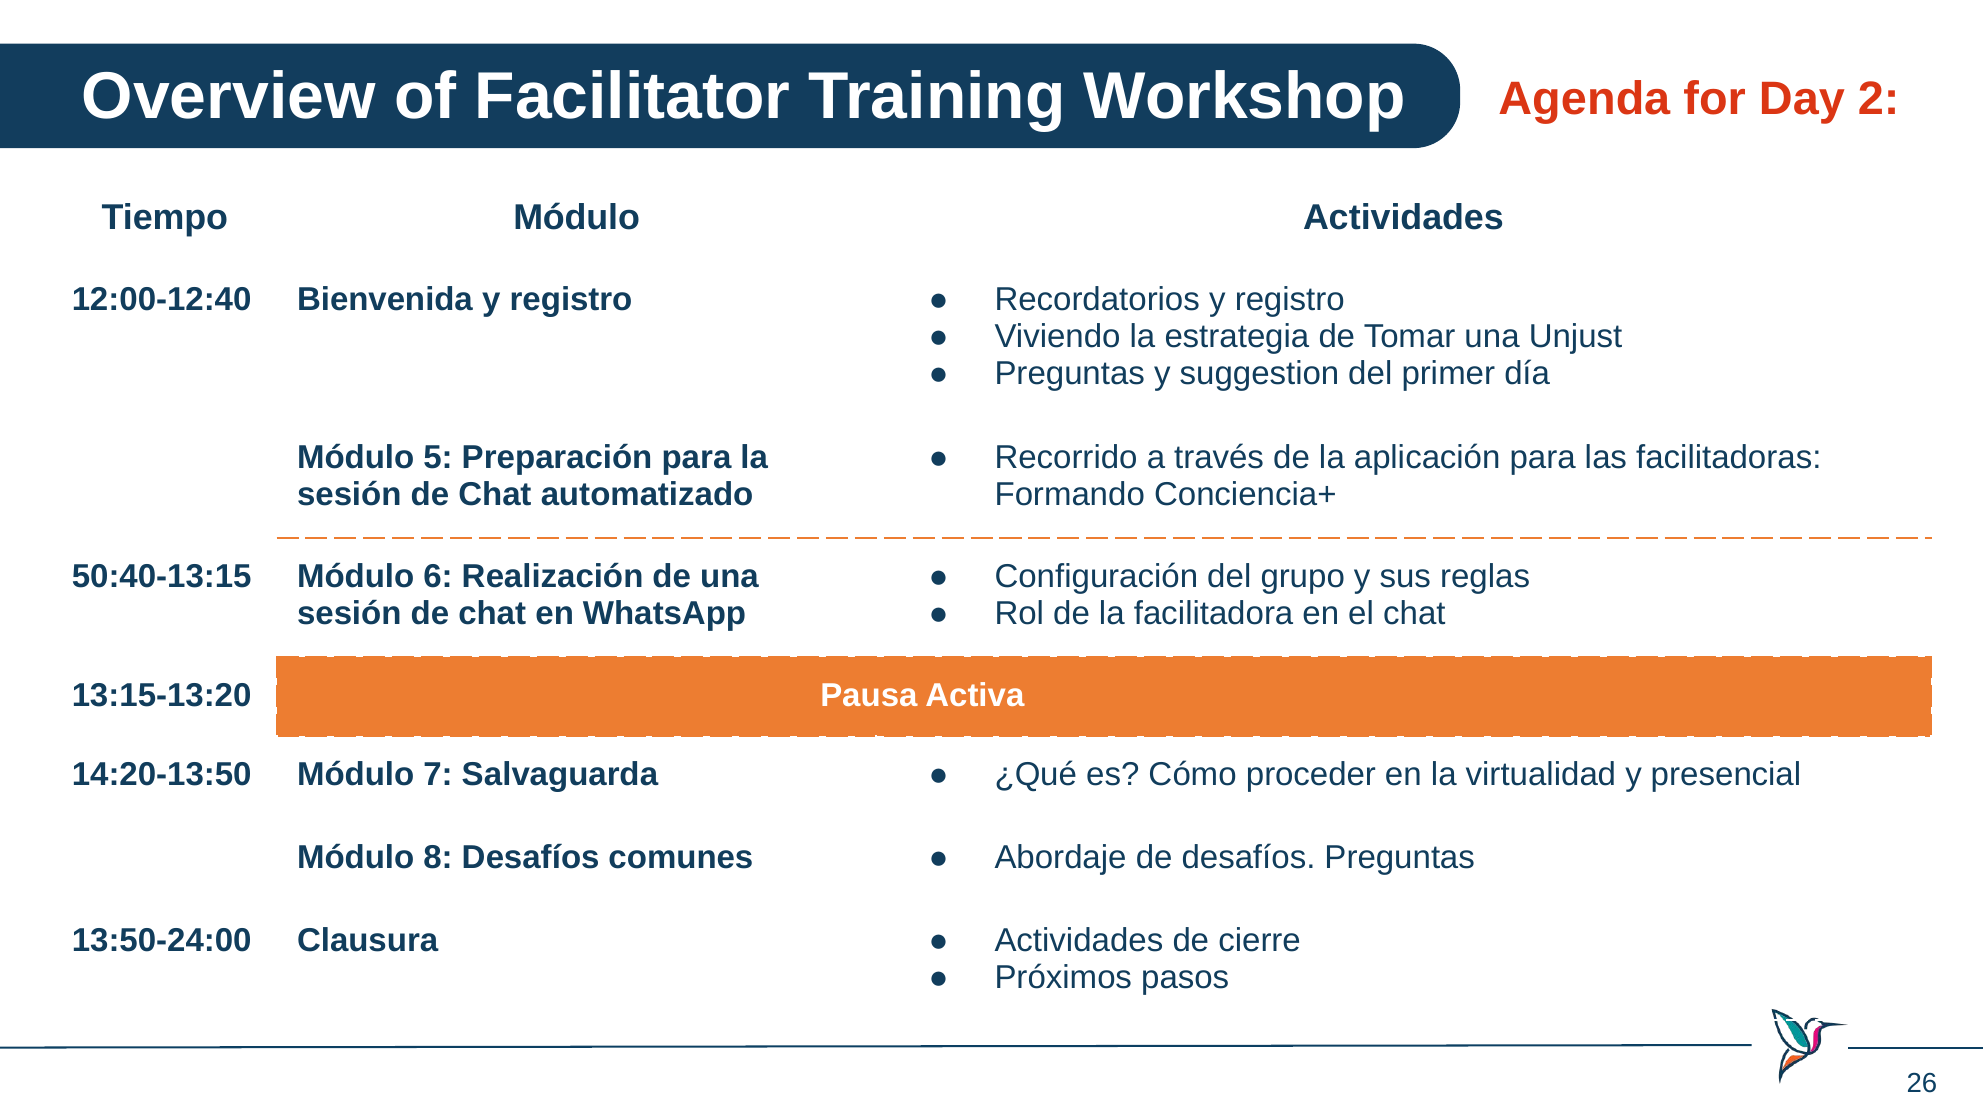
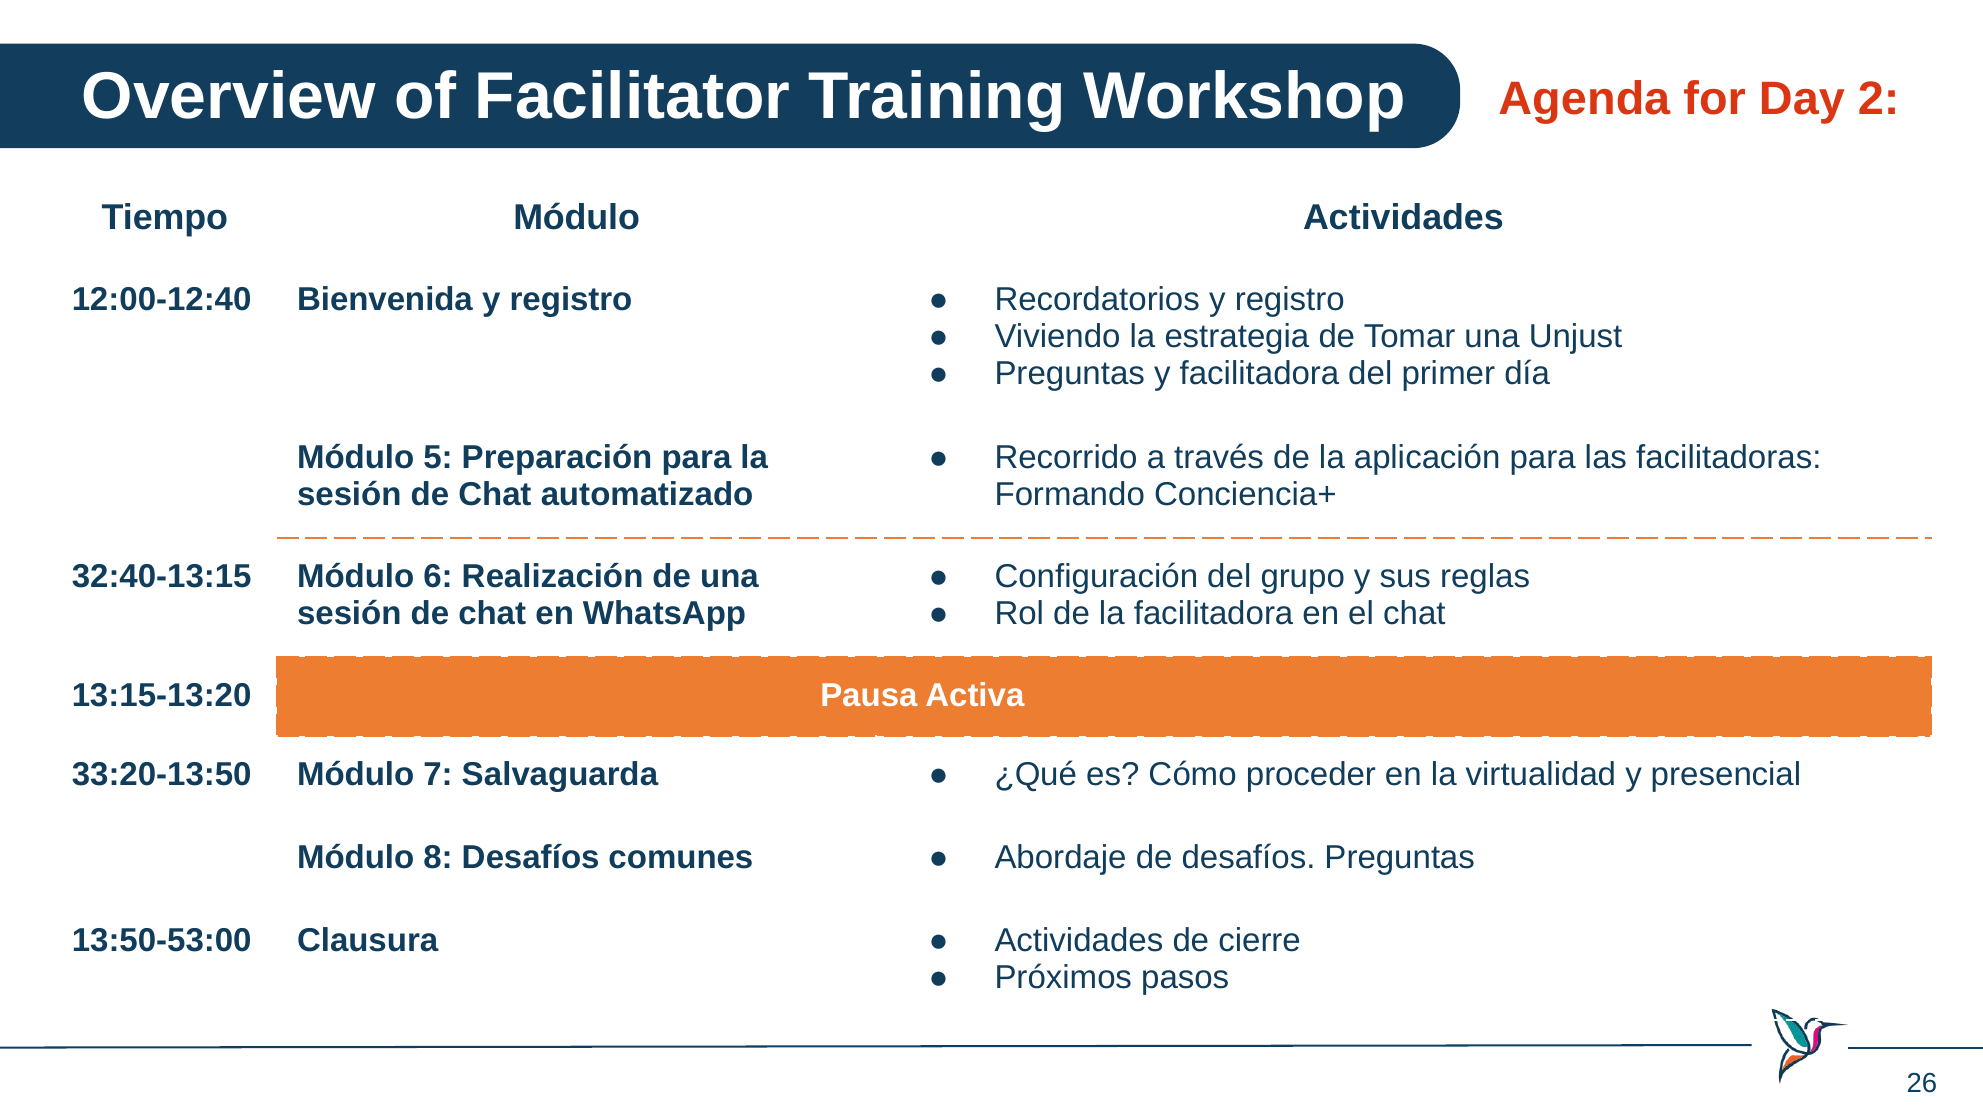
y suggestion: suggestion -> facilitadora
50:40-13:15: 50:40-13:15 -> 32:40-13:15
14:20-13:50: 14:20-13:50 -> 33:20-13:50
13:50-24:00: 13:50-24:00 -> 13:50-53:00
